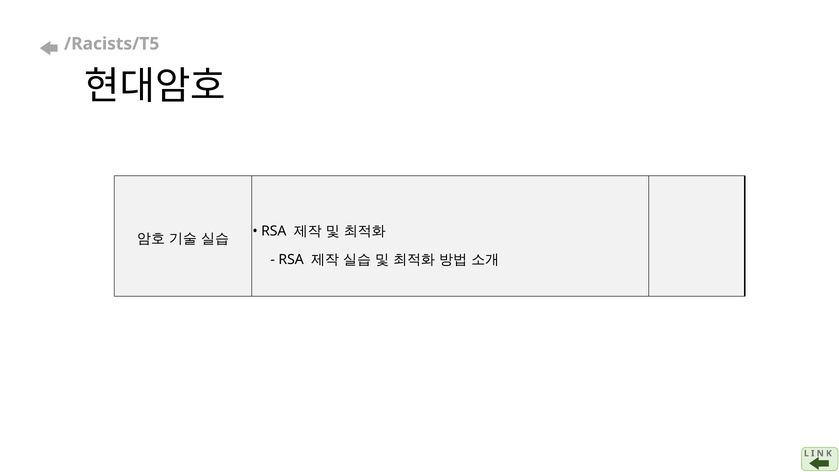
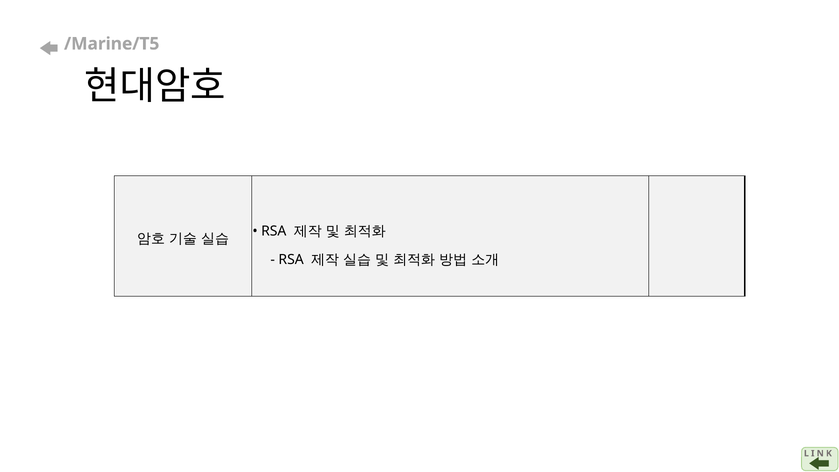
/Racists/T5: /Racists/T5 -> /Marine/T5
